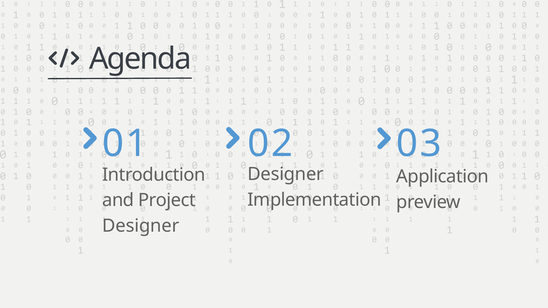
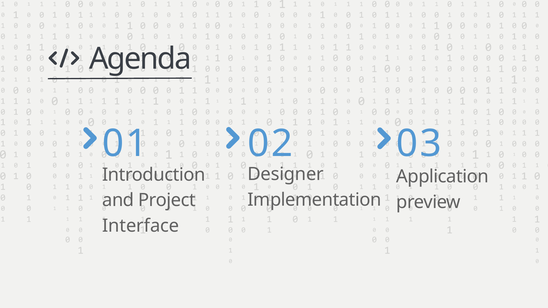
Designer at (141, 226): Designer -> Interface
